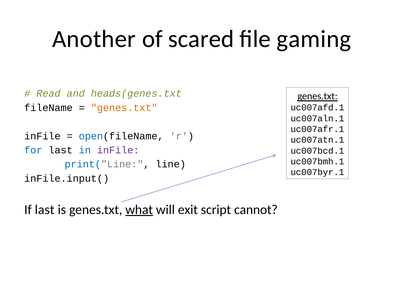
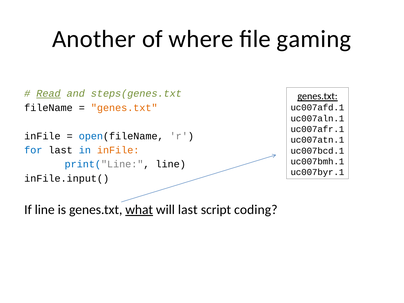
scared: scared -> where
Read underline: none -> present
heads(genes.txt: heads(genes.txt -> steps(genes.txt
inFile at (118, 150) colour: purple -> orange
If last: last -> line
will exit: exit -> last
cannot: cannot -> coding
